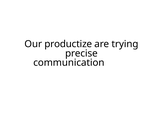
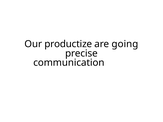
trying: trying -> going
